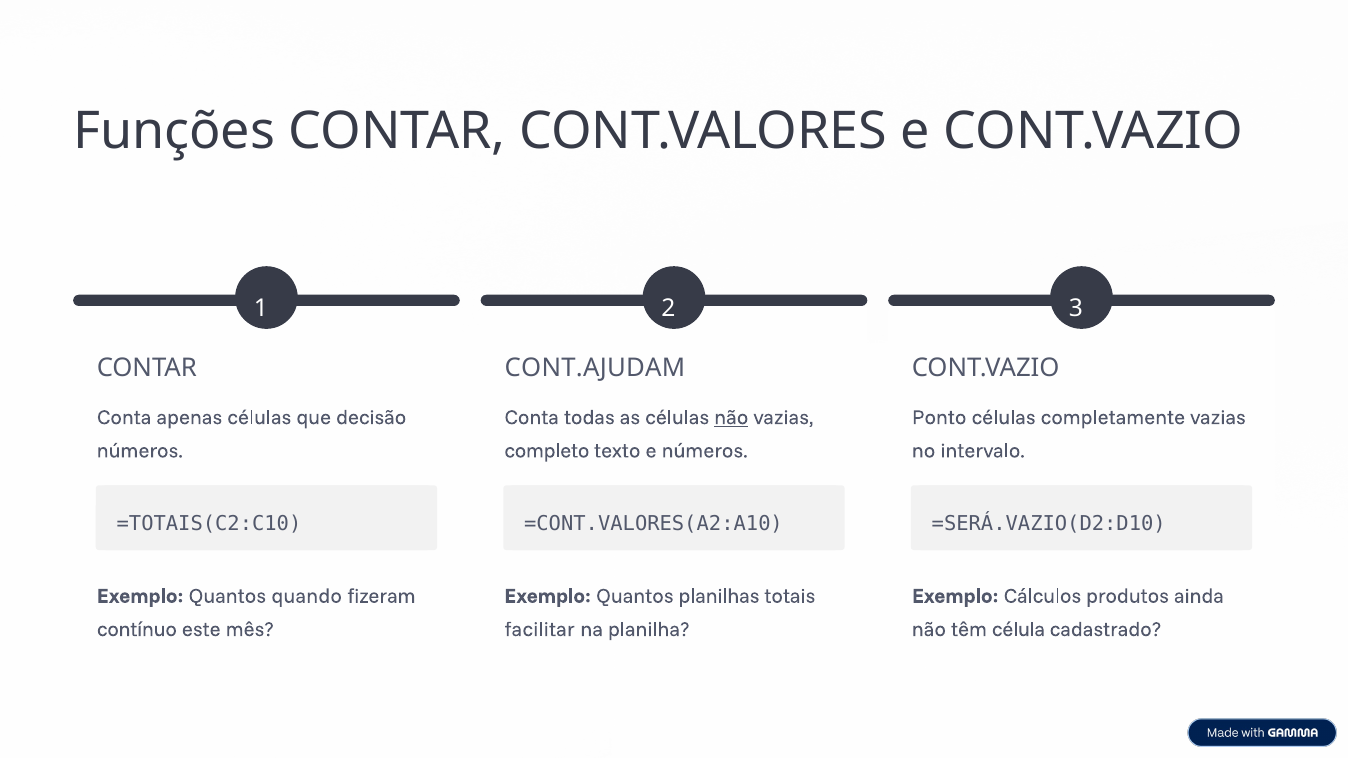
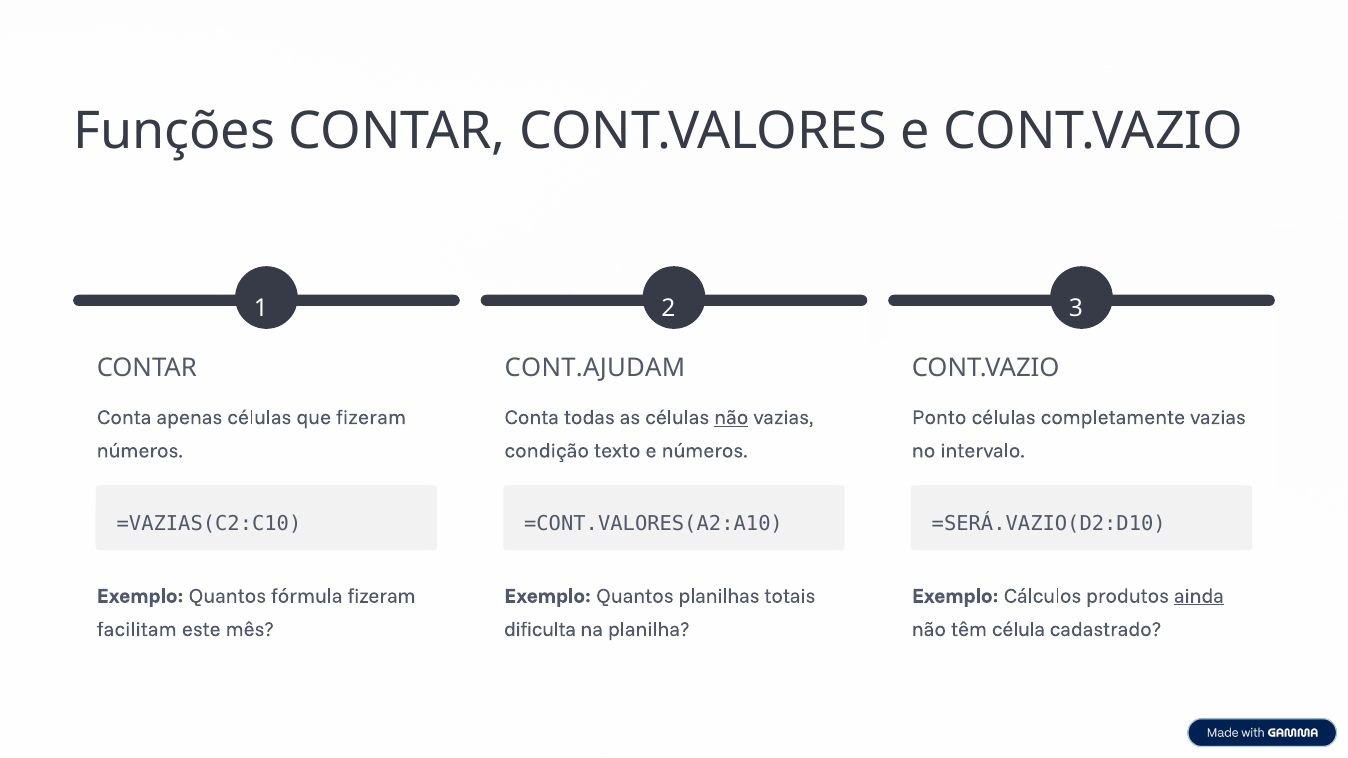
que decisão: decisão -> fizeram
completo: completo -> condição
=TOTAIS(C2:C10: =TOTAIS(C2:C10 -> =VAZIAS(C2:C10
quando: quando -> fórmula
ainda underline: none -> present
contínuo: contínuo -> facilitam
facilitar: facilitar -> dificulta
